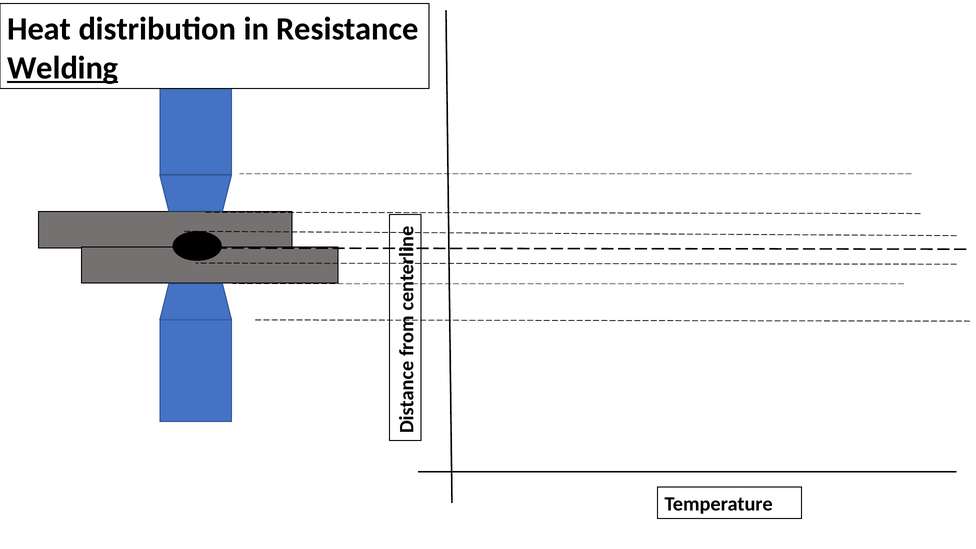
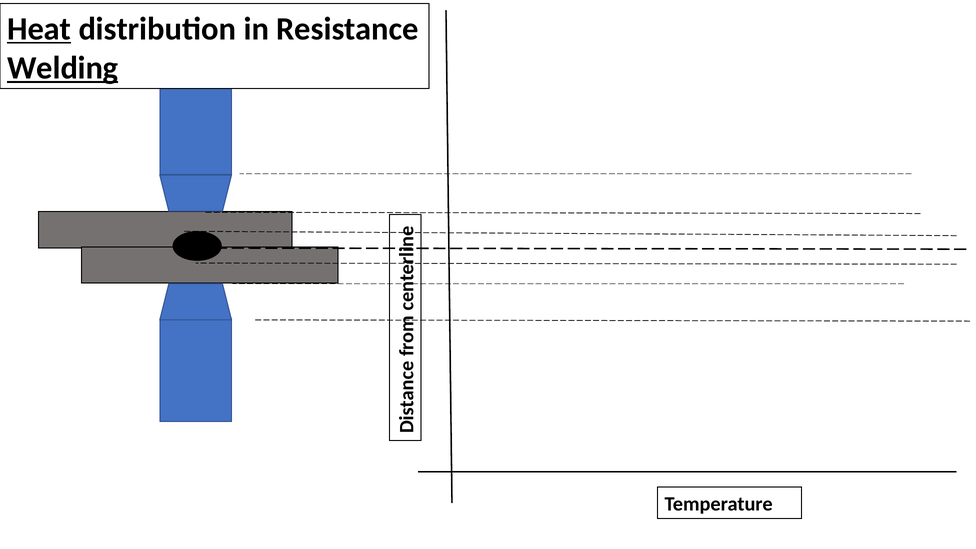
Heat underline: none -> present
